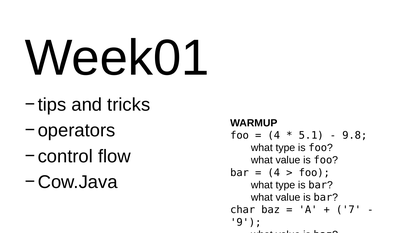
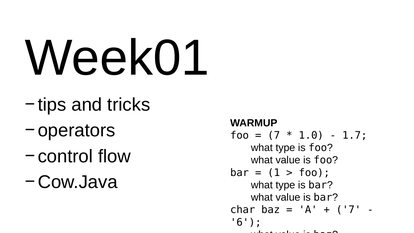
4 at (274, 135): 4 -> 7
5.1: 5.1 -> 1.0
9.8: 9.8 -> 1.7
4 at (274, 173): 4 -> 1
9: 9 -> 6
